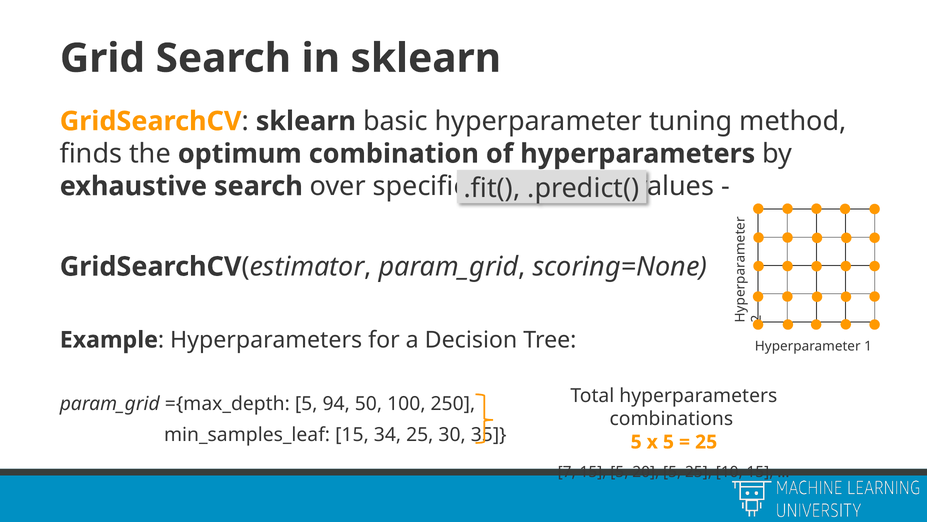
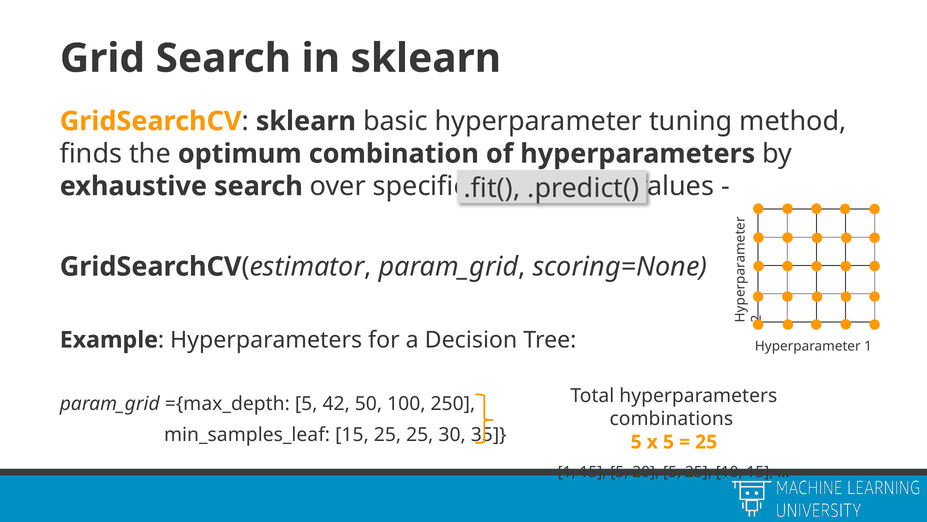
94: 94 -> 42
15 34: 34 -> 25
7 at (567, 471): 7 -> 1
